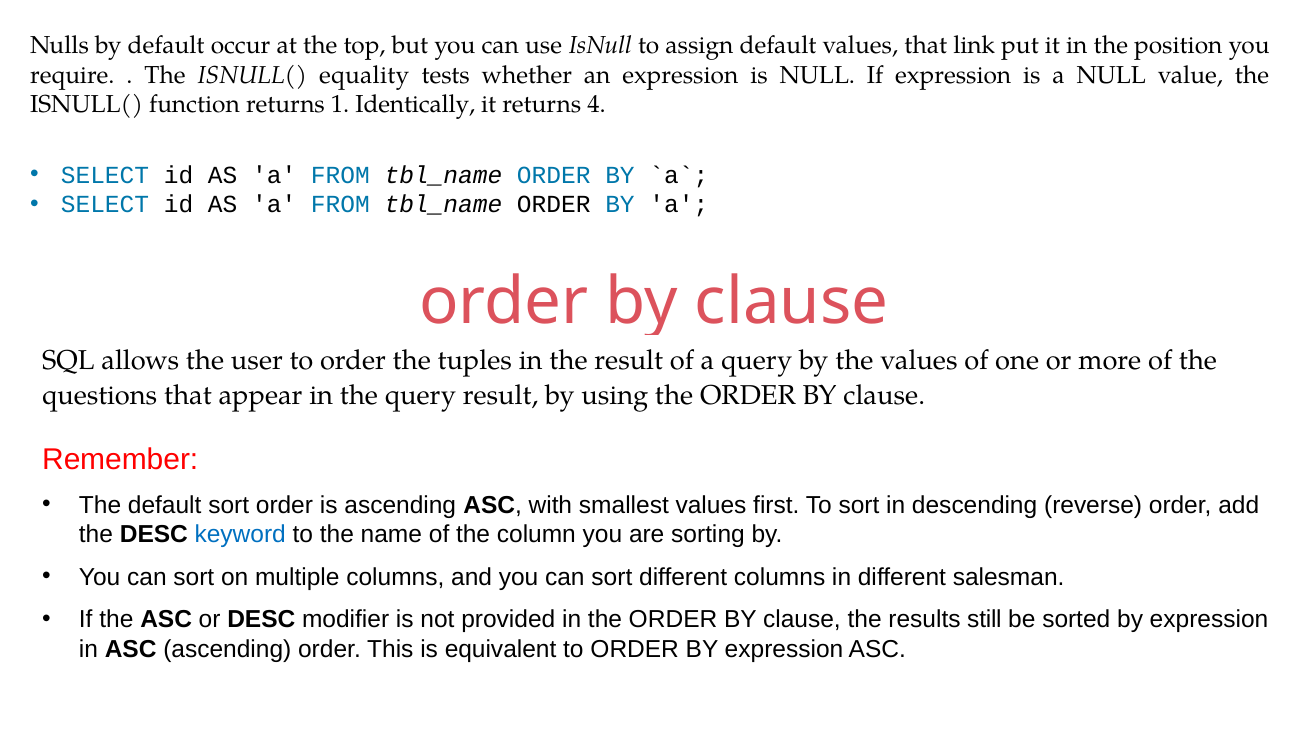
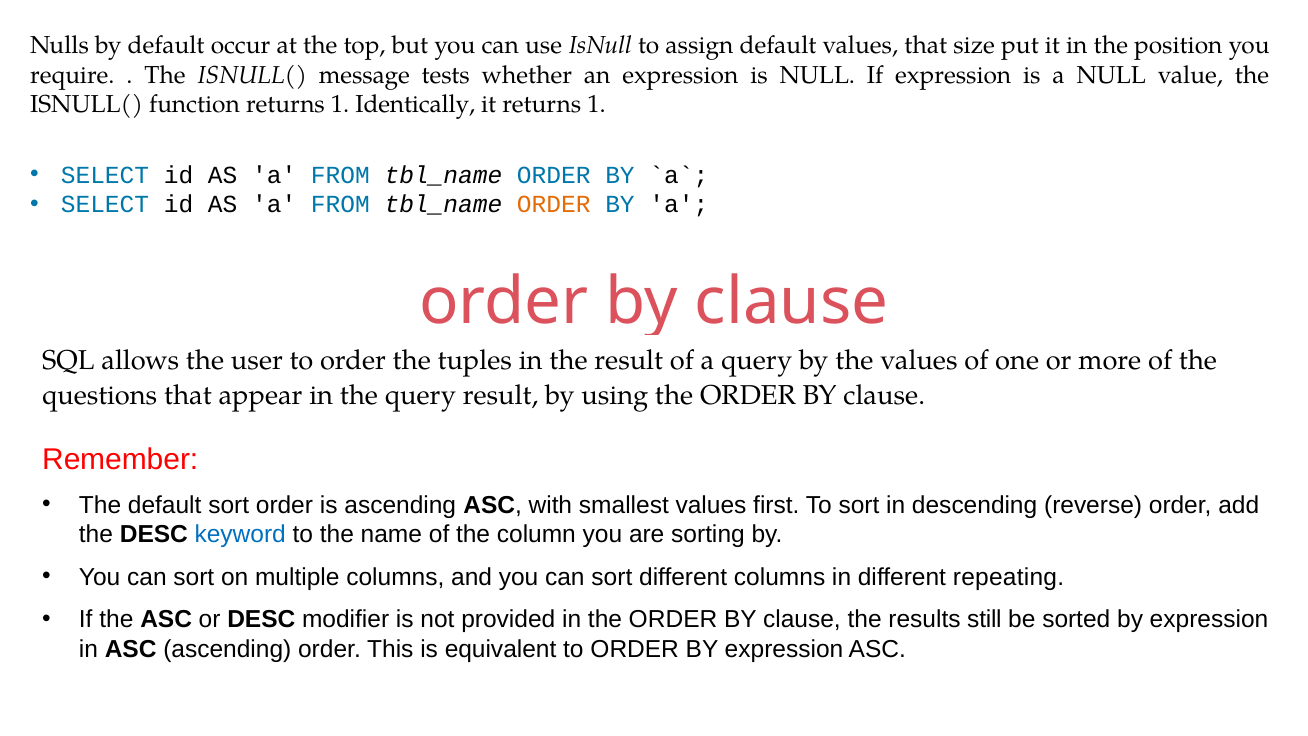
link: link -> size
equality: equality -> message
it returns 4: 4 -> 1
ORDER at (554, 205) colour: black -> orange
salesman: salesman -> repeating
